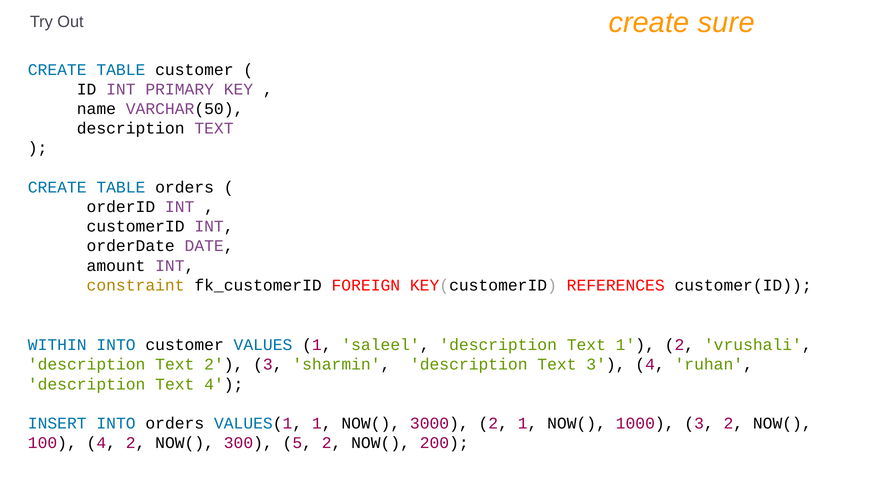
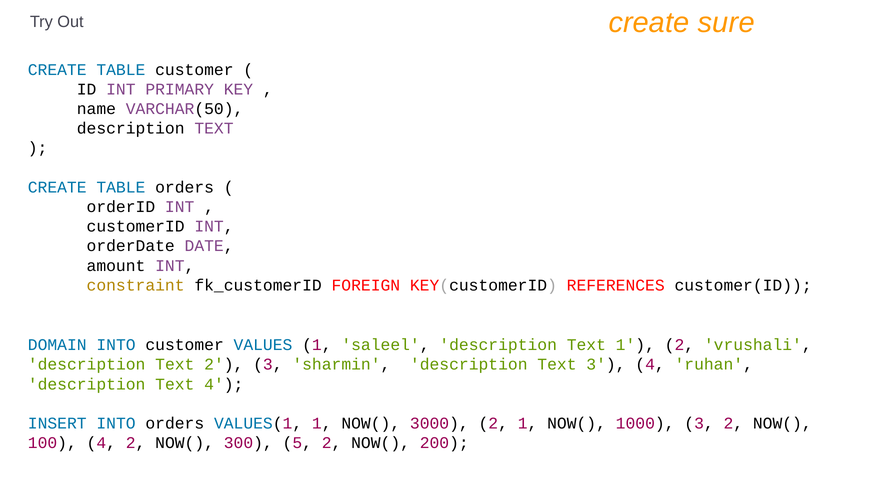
WITHIN: WITHIN -> DOMAIN
